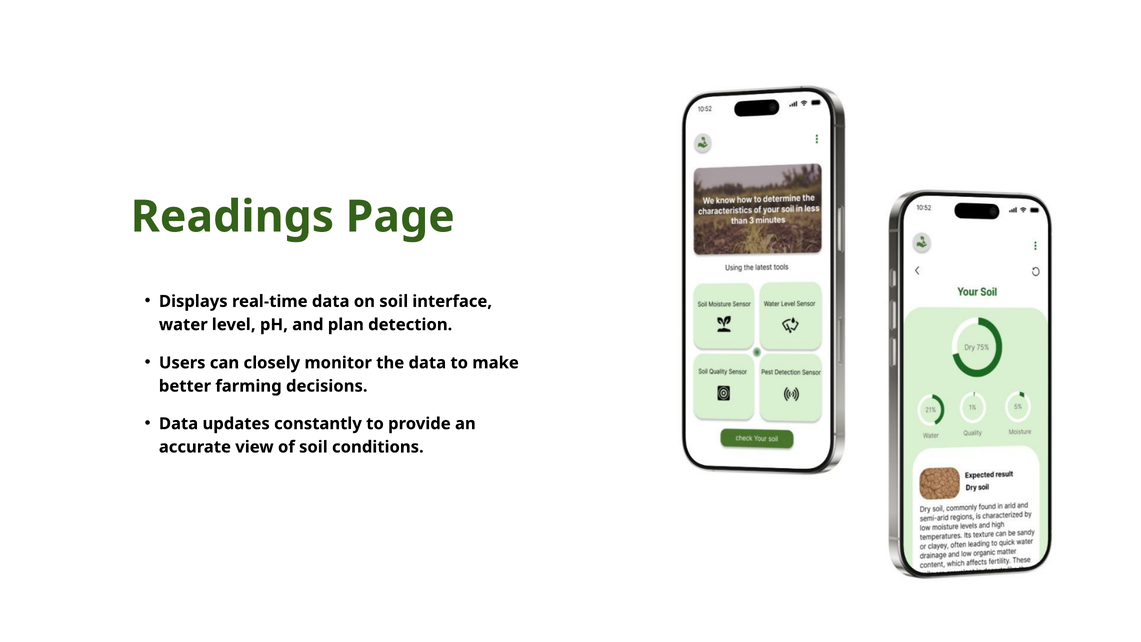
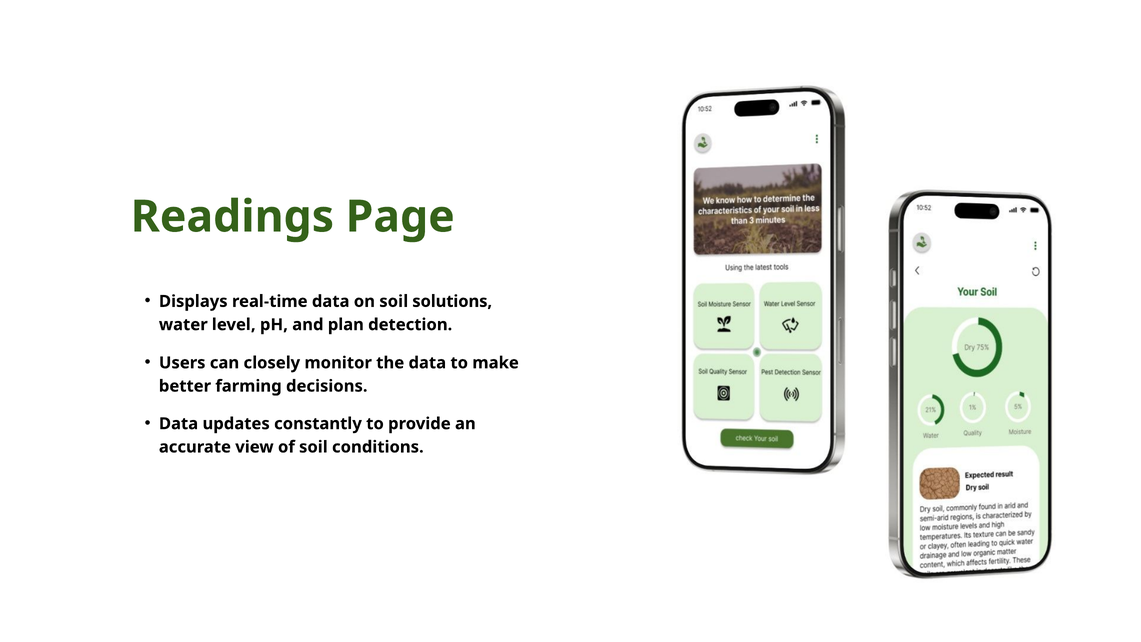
interface: interface -> solutions
